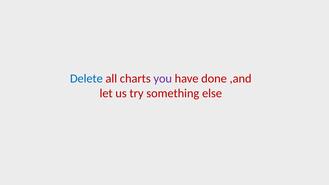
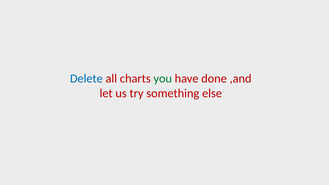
you colour: purple -> green
